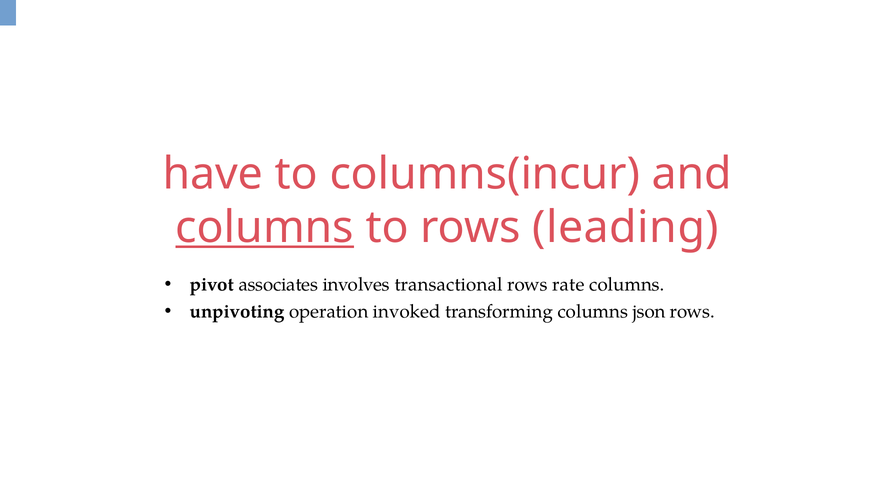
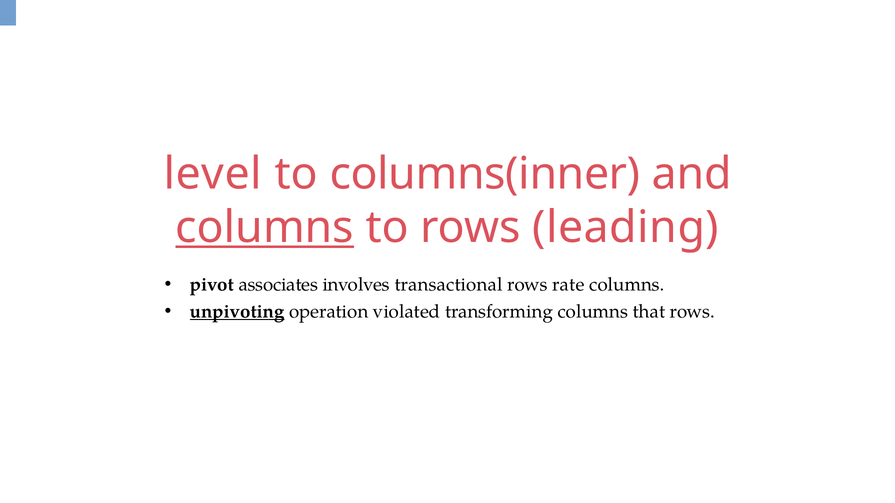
have: have -> level
columns(incur: columns(incur -> columns(inner
unpivoting underline: none -> present
invoked: invoked -> violated
json: json -> that
